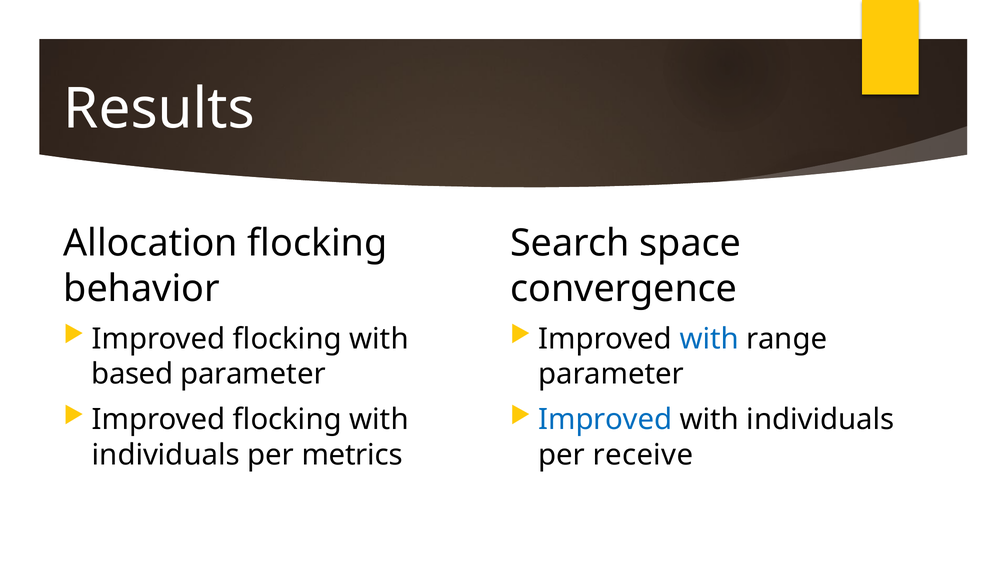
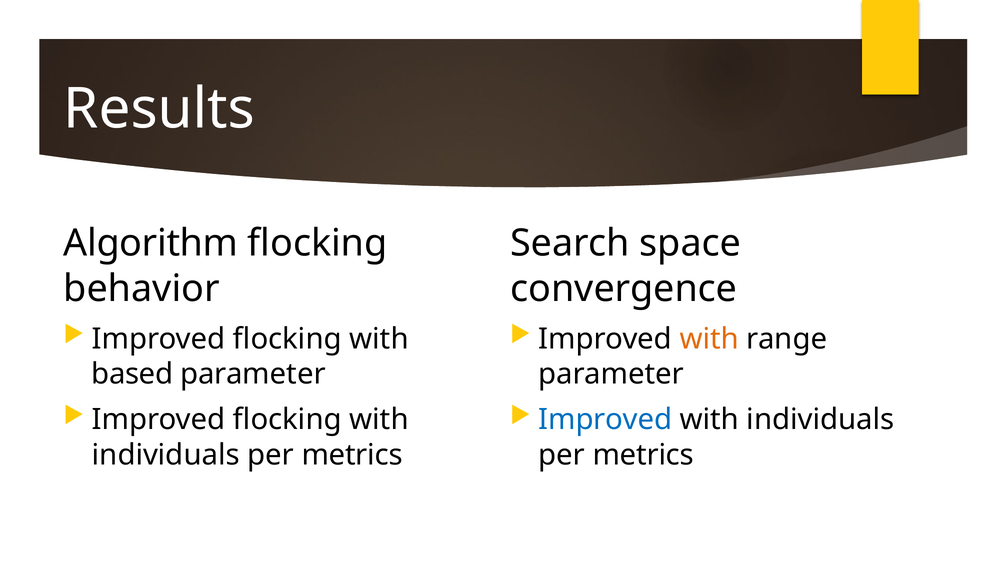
Allocation: Allocation -> Algorithm
with at (709, 339) colour: blue -> orange
receive at (643, 455): receive -> metrics
